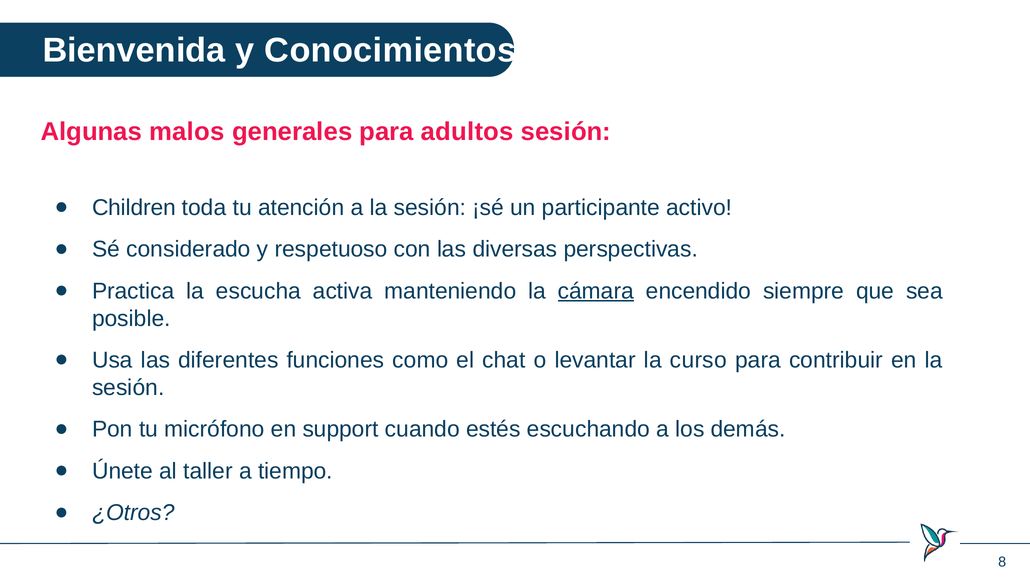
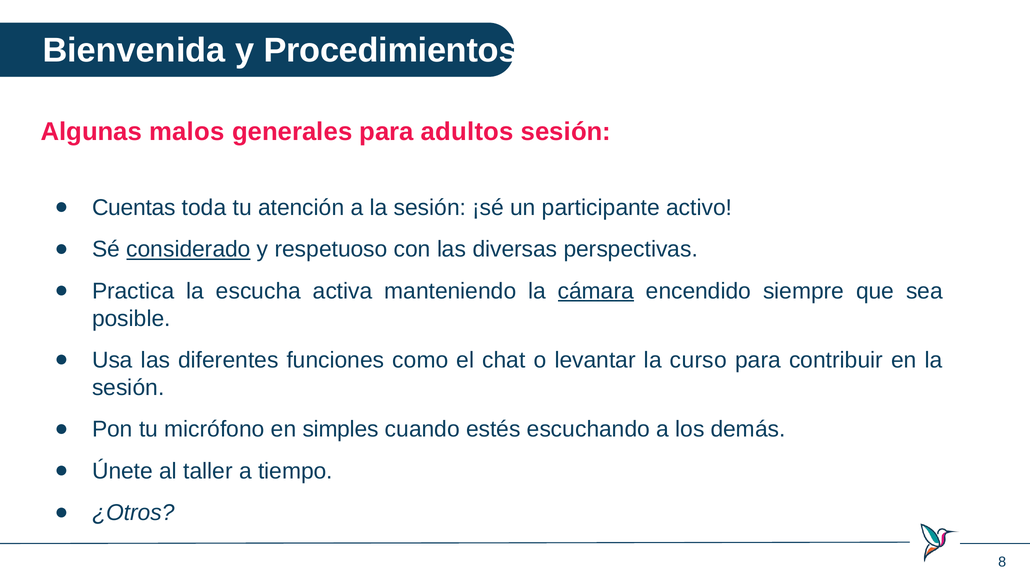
Conocimientos: Conocimientos -> Procedimientos
Children: Children -> Cuentas
considerado underline: none -> present
support: support -> simples
